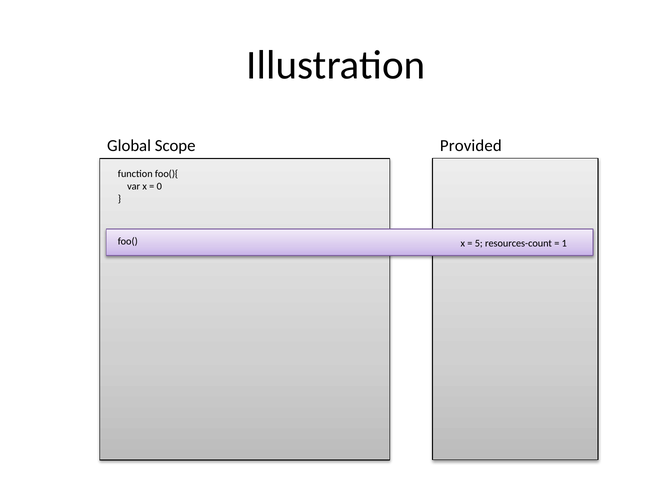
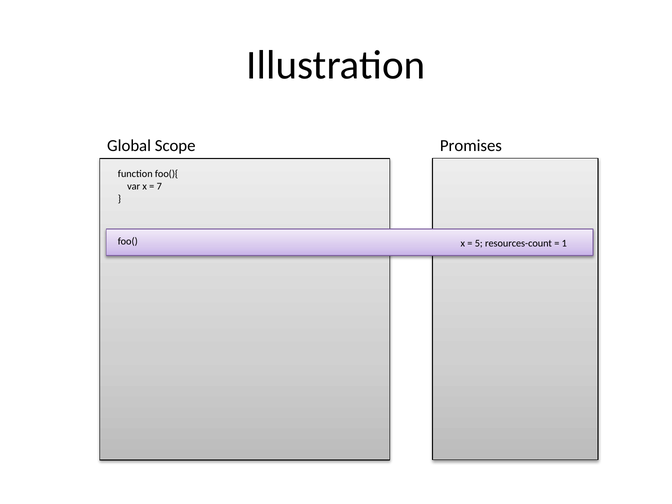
Provided: Provided -> Promises
0: 0 -> 7
